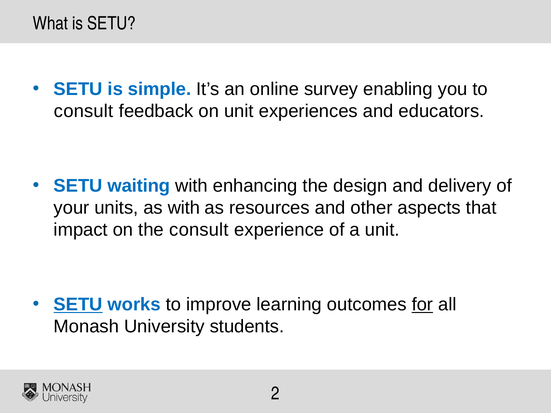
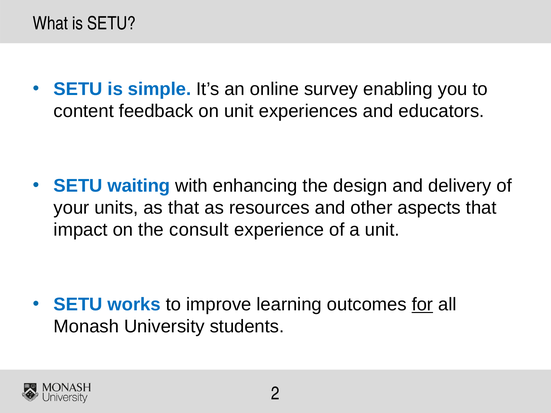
consult at (84, 111): consult -> content
as with: with -> that
SETU at (78, 305) underline: present -> none
